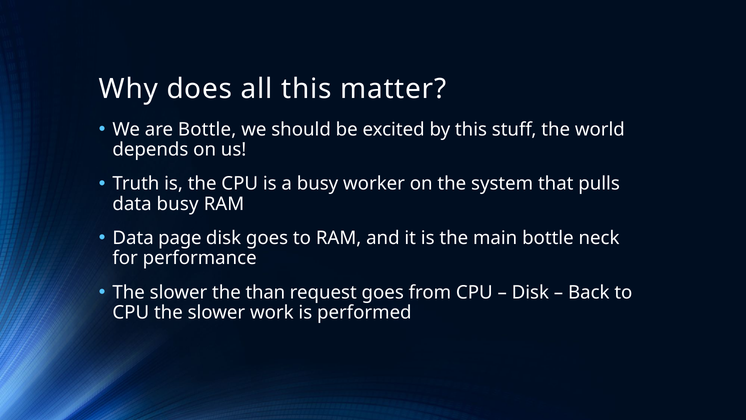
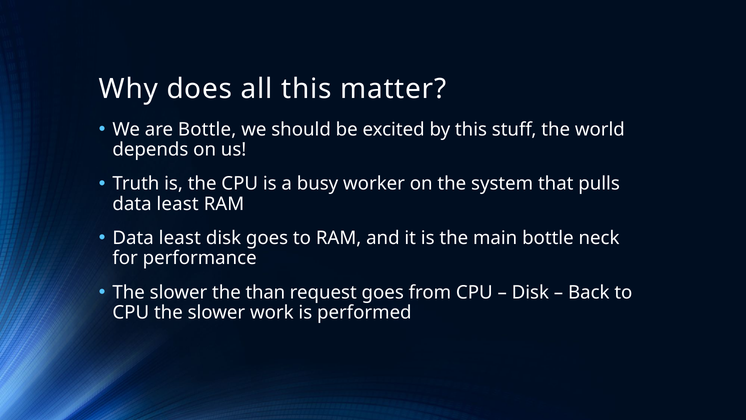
busy at (178, 204): busy -> least
page at (180, 238): page -> least
